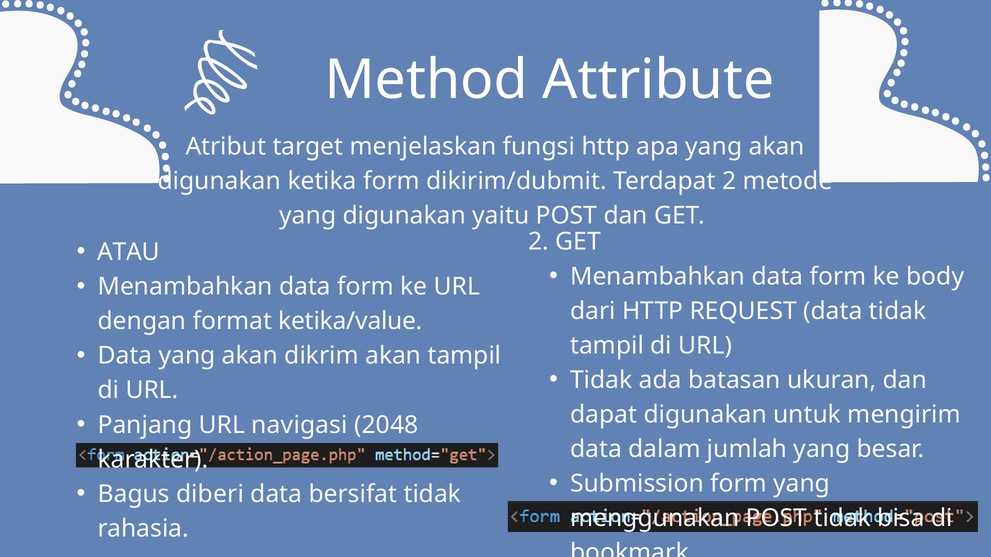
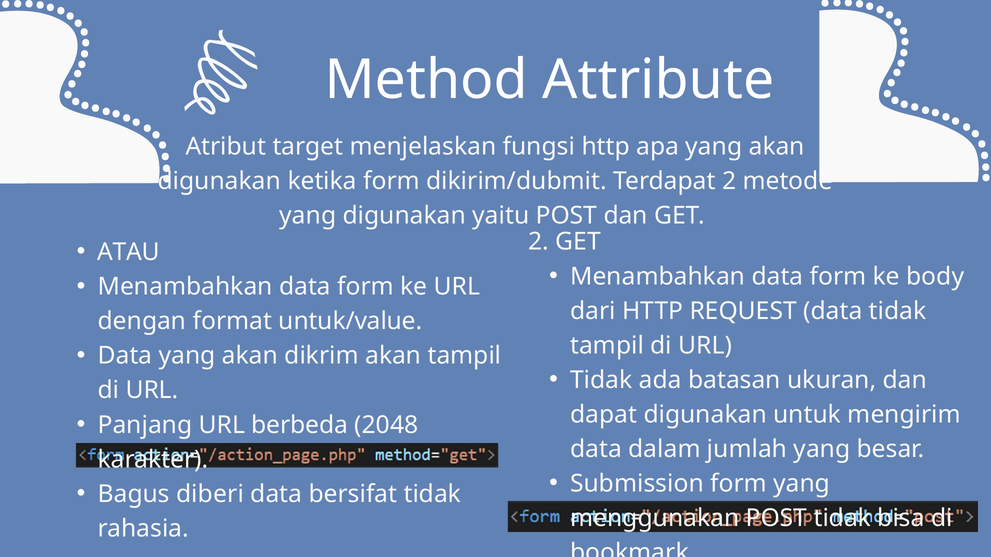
ketika/value: ketika/value -> untuk/value
navigasi: navigasi -> berbeda
